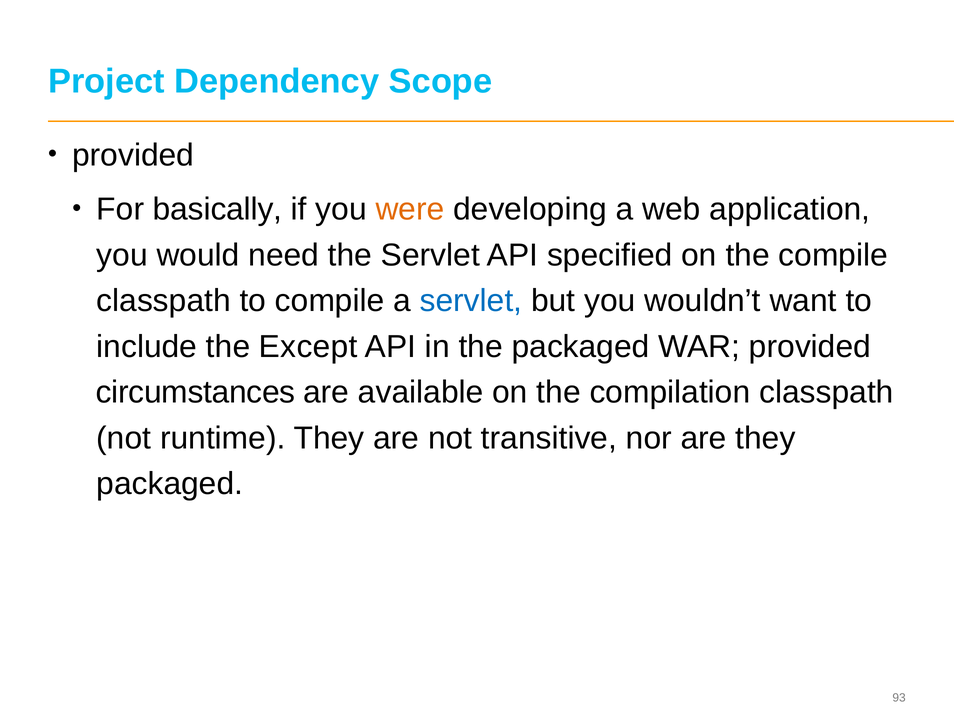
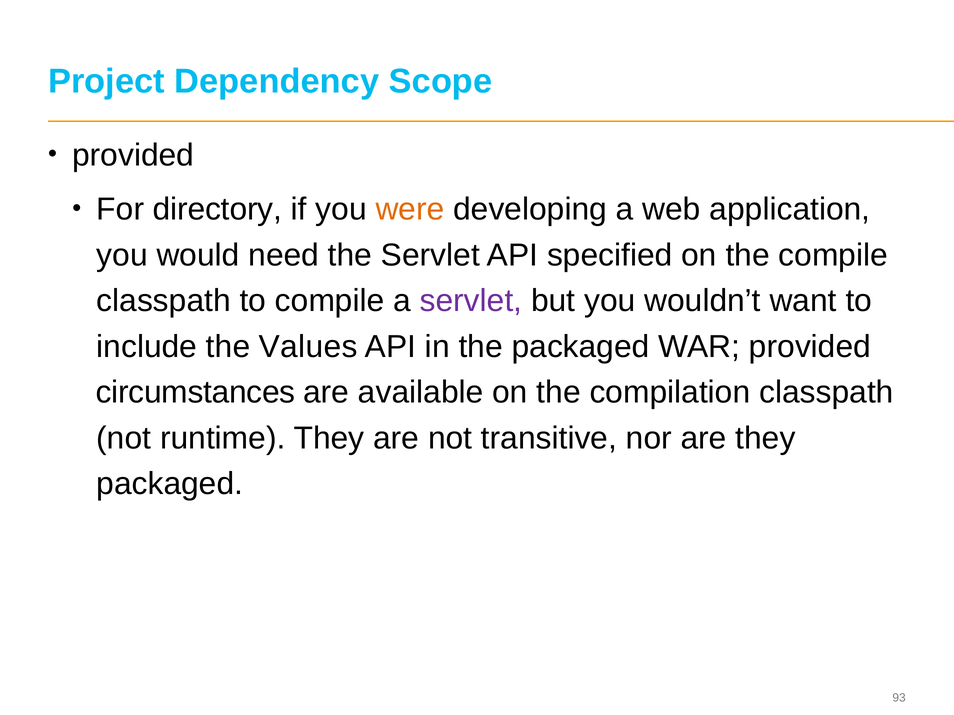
basically: basically -> directory
servlet at (471, 301) colour: blue -> purple
Except: Except -> Values
